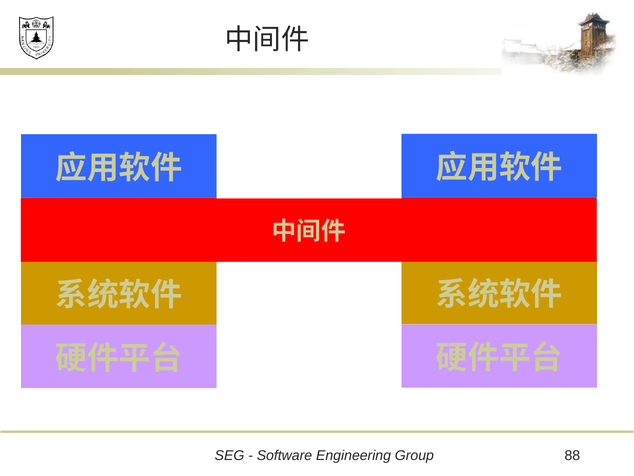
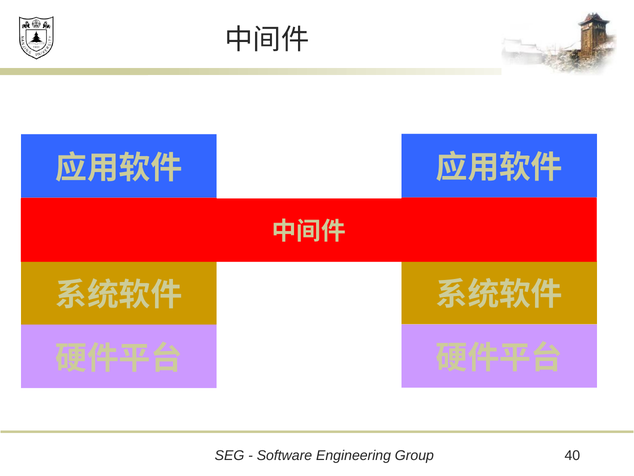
88: 88 -> 40
